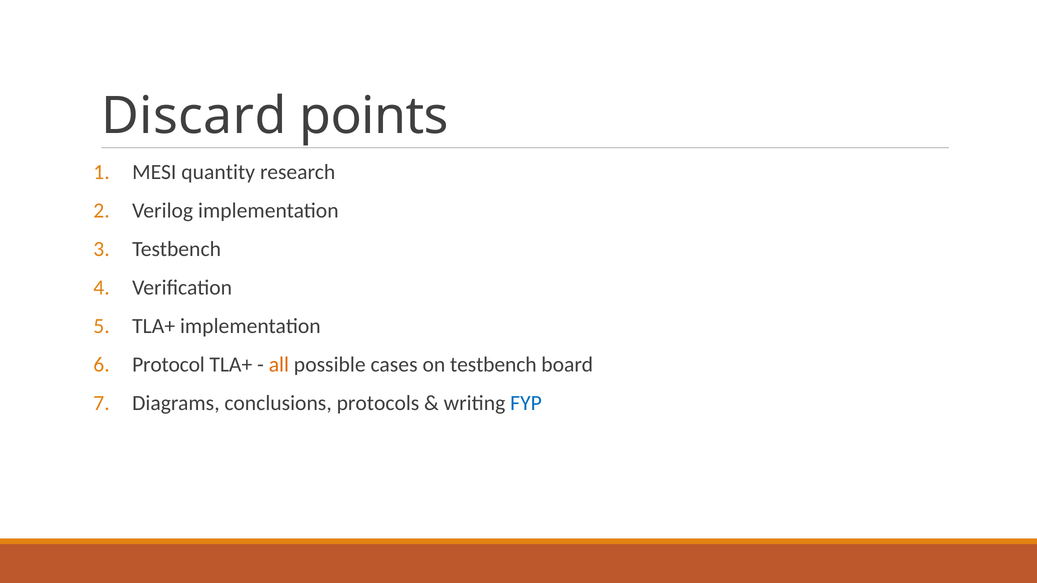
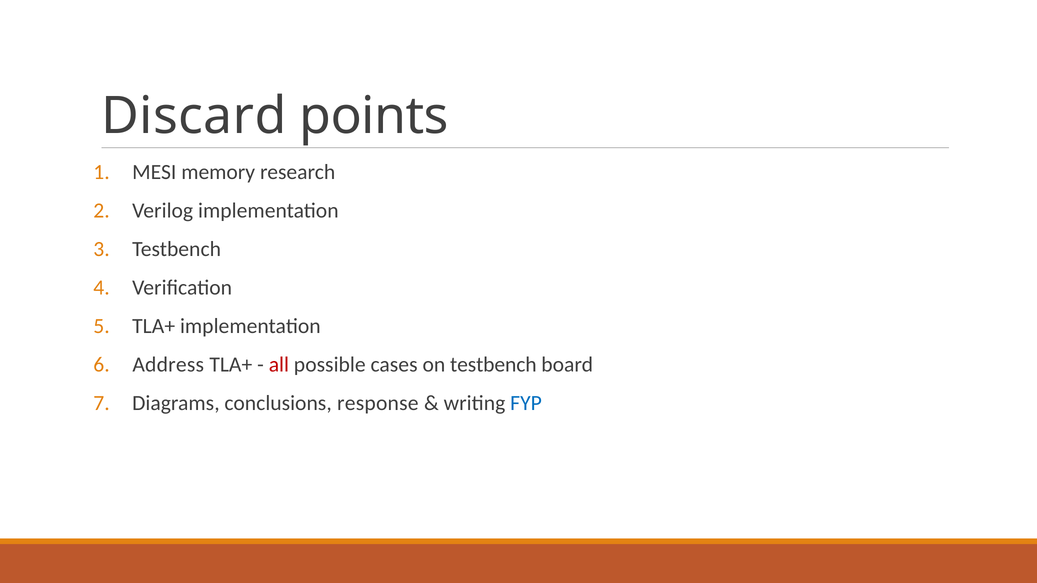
quantity: quantity -> memory
Protocol: Protocol -> Address
all colour: orange -> red
protocols: protocols -> response
